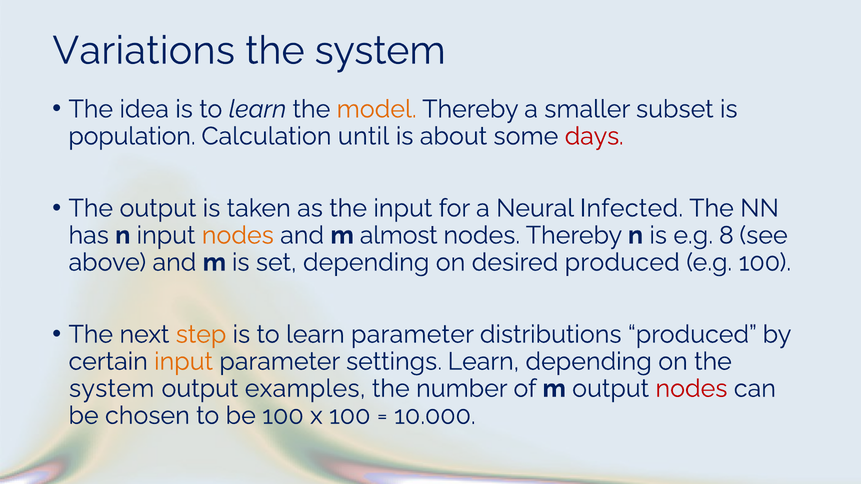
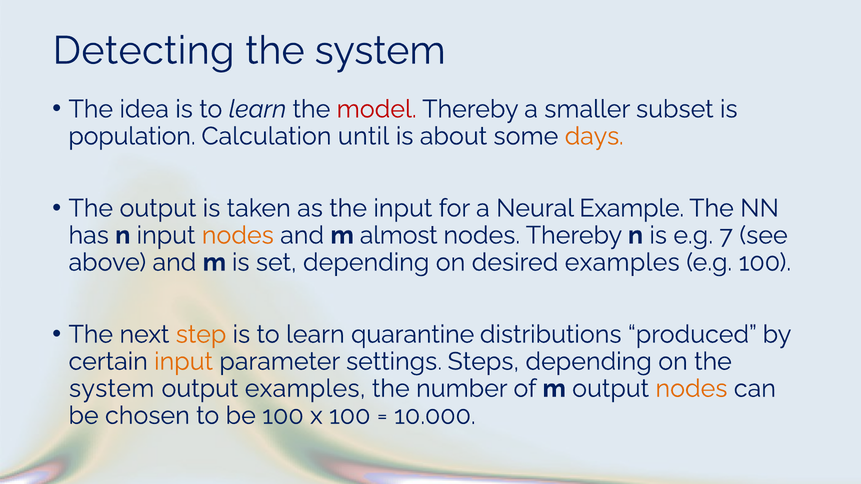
Variations: Variations -> Detecting
model colour: orange -> red
days colour: red -> orange
Infected: Infected -> Example
8: 8 -> 7
desired produced: produced -> examples
learn parameter: parameter -> quarantine
settings Learn: Learn -> Steps
nodes at (691, 389) colour: red -> orange
